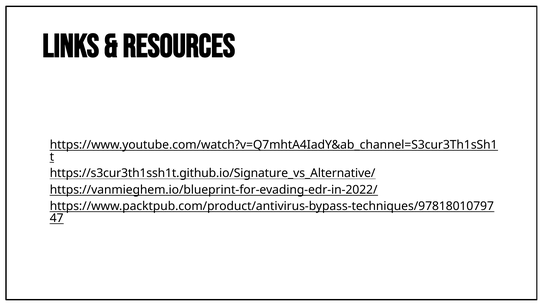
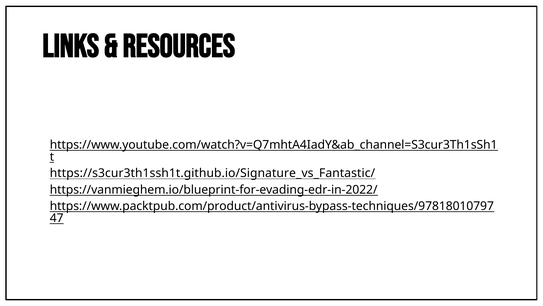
https://s3cur3th1ssh1t.github.io/Signature_vs_Alternative/: https://s3cur3th1ssh1t.github.io/Signature_vs_Alternative/ -> https://s3cur3th1ssh1t.github.io/Signature_vs_Fantastic/
